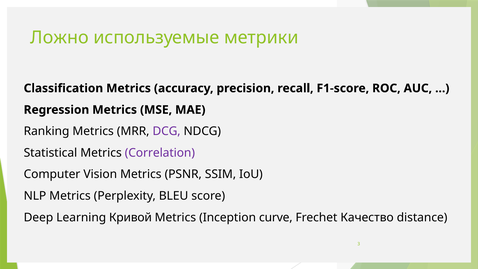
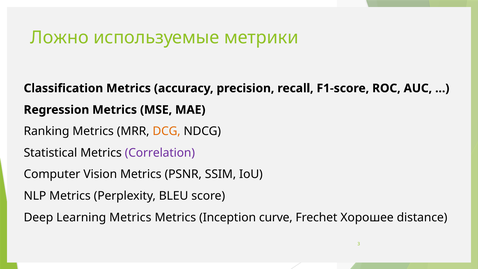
DCG colour: purple -> orange
Learning Кривой: Кривой -> Metrics
Качество: Качество -> Хорошее
